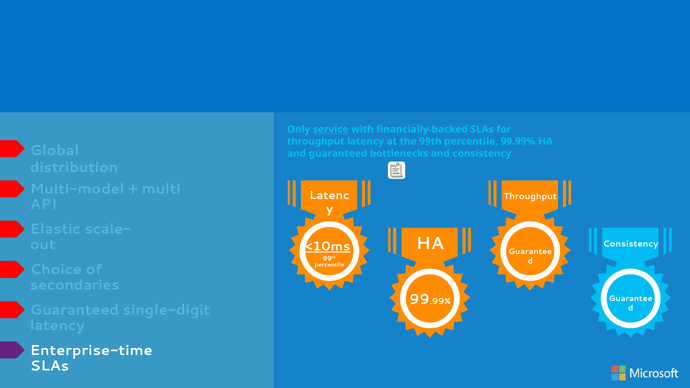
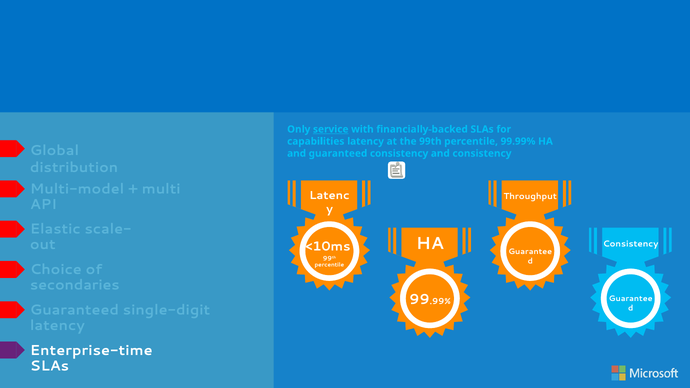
throughput at (316, 141): throughput -> capabilities
guaranteed bottlenecks: bottlenecks -> consistency
<10ms underline: present -> none
